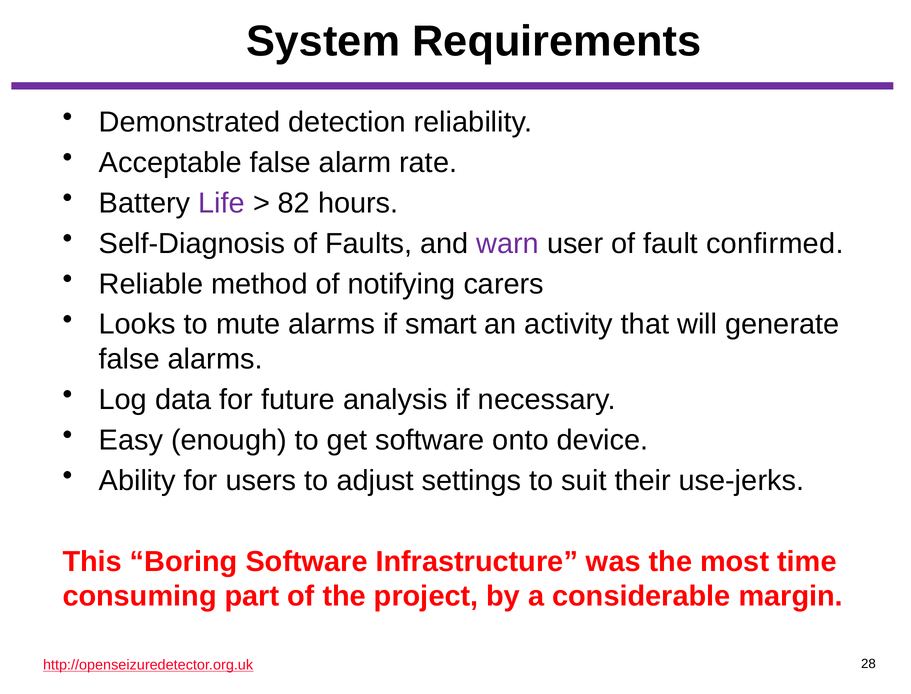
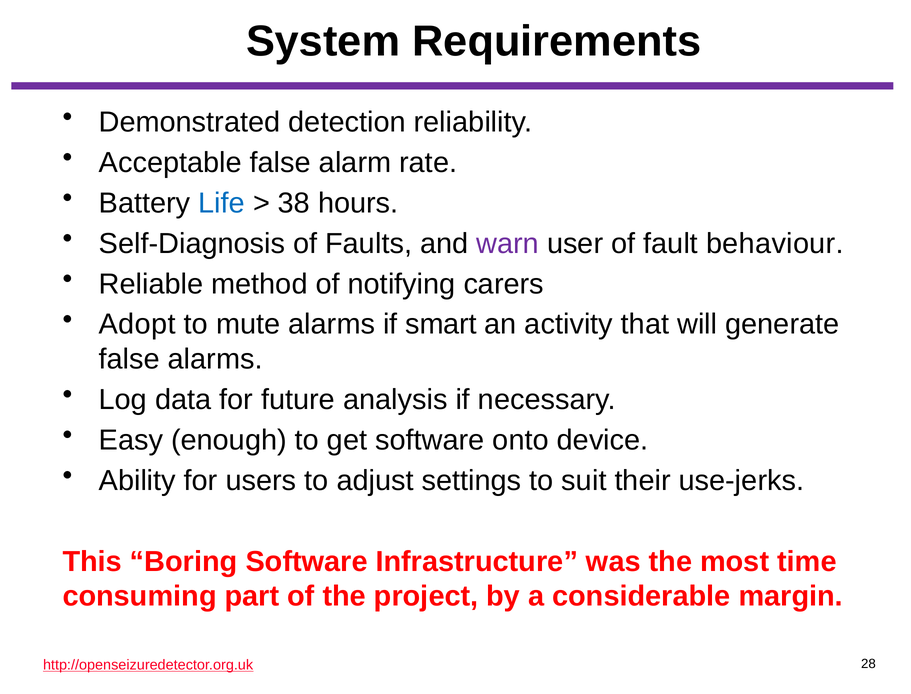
Life colour: purple -> blue
82: 82 -> 38
confirmed: confirmed -> behaviour
Looks: Looks -> Adopt
